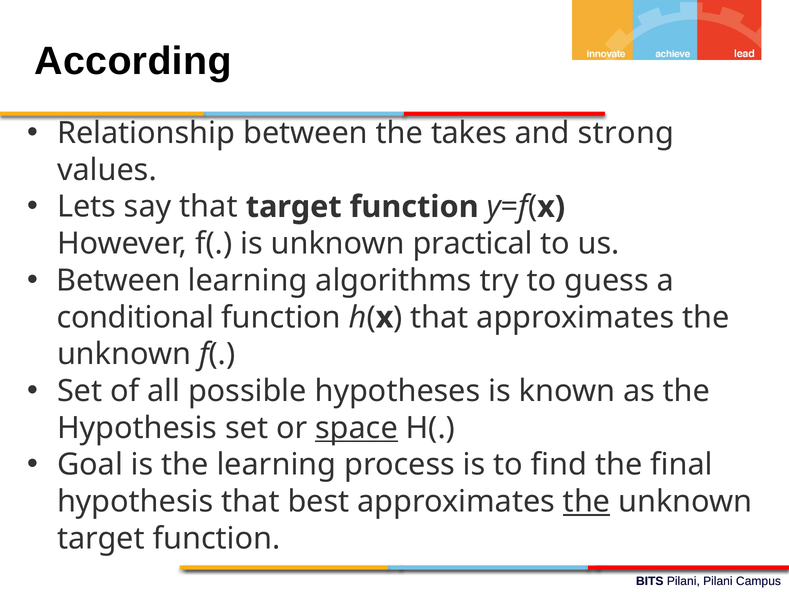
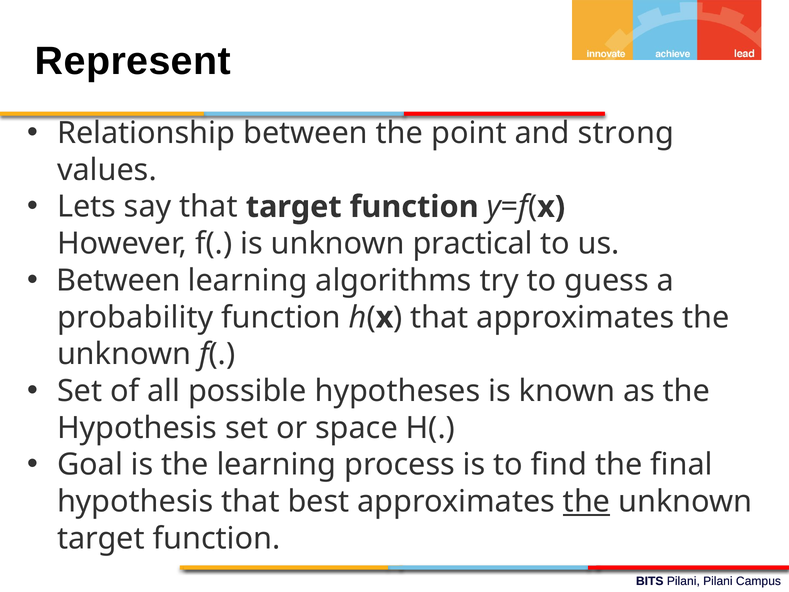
According: According -> Represent
takes: takes -> point
conditional: conditional -> probability
space underline: present -> none
